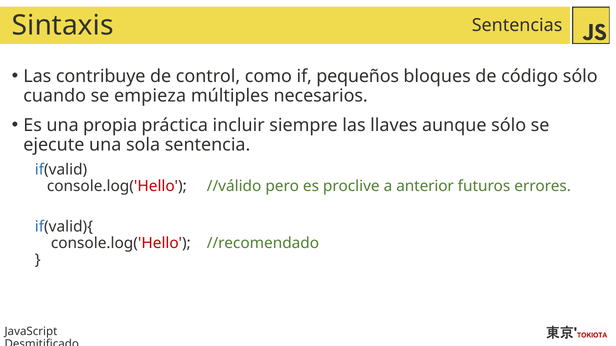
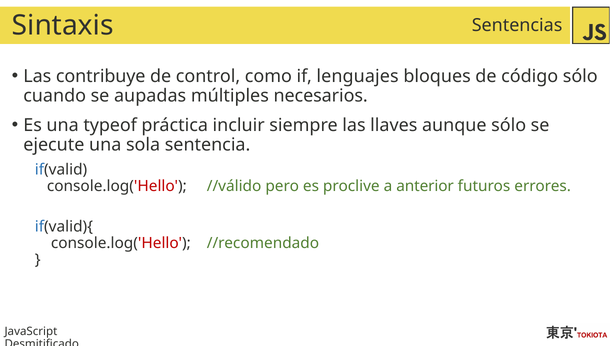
pequeños: pequeños -> lenguajes
empieza: empieza -> aupadas
propia: propia -> typeof
